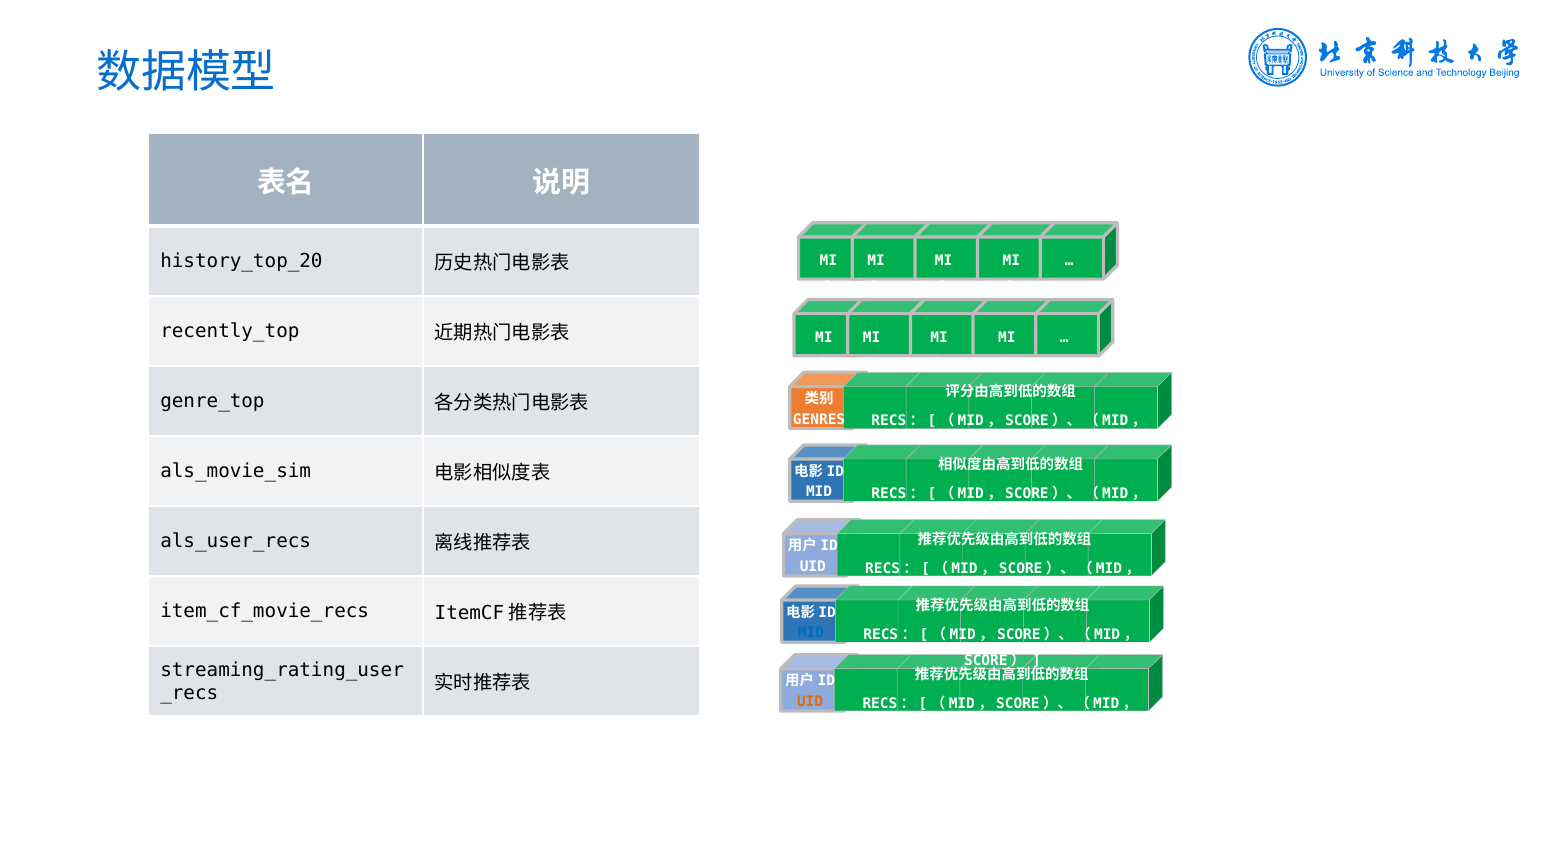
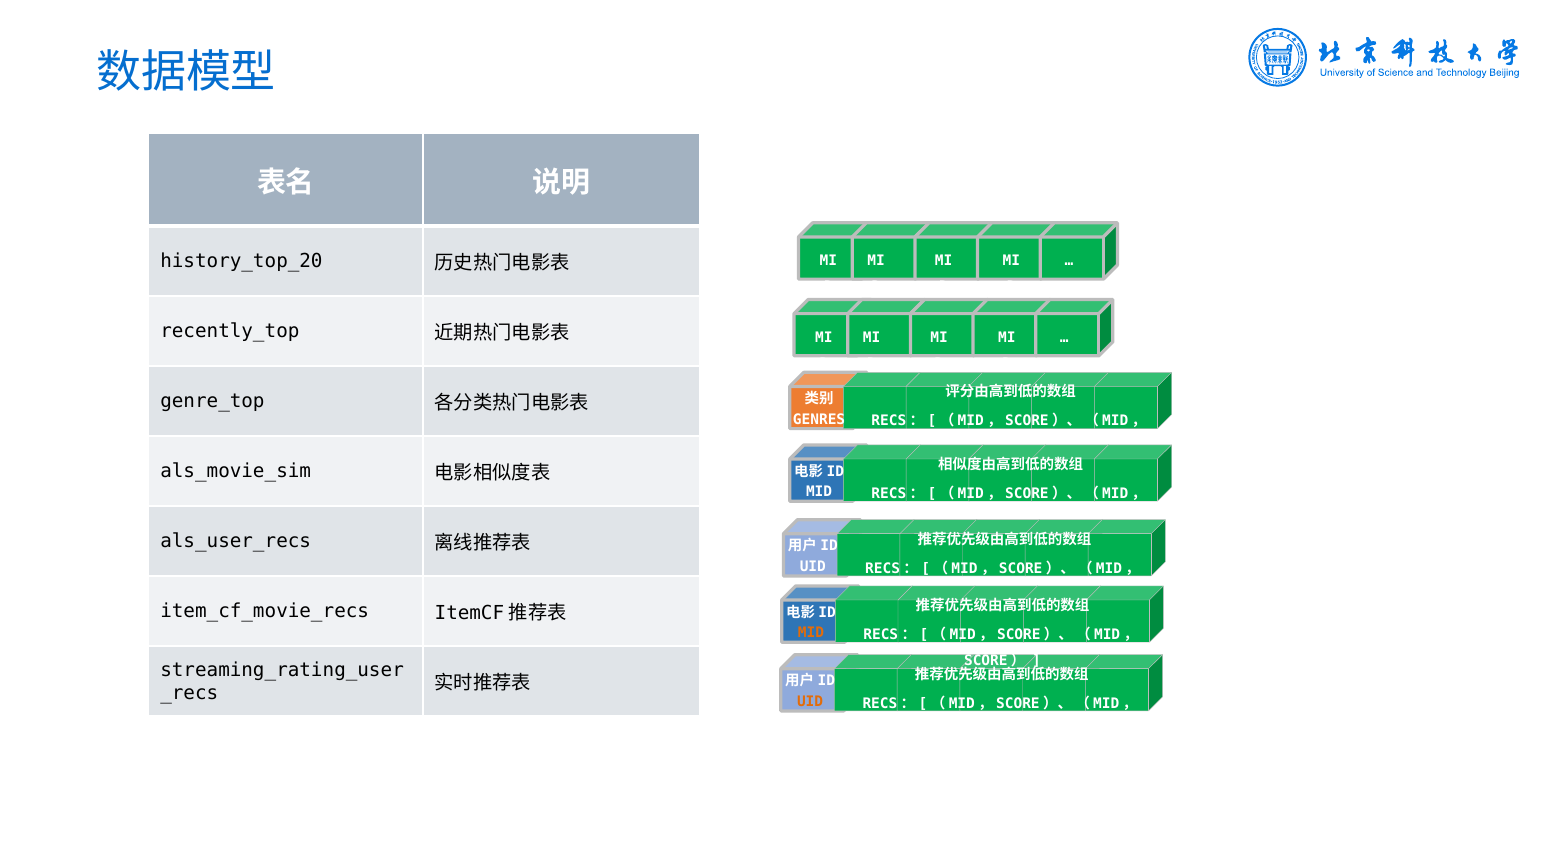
MID at (811, 633) colour: blue -> orange
